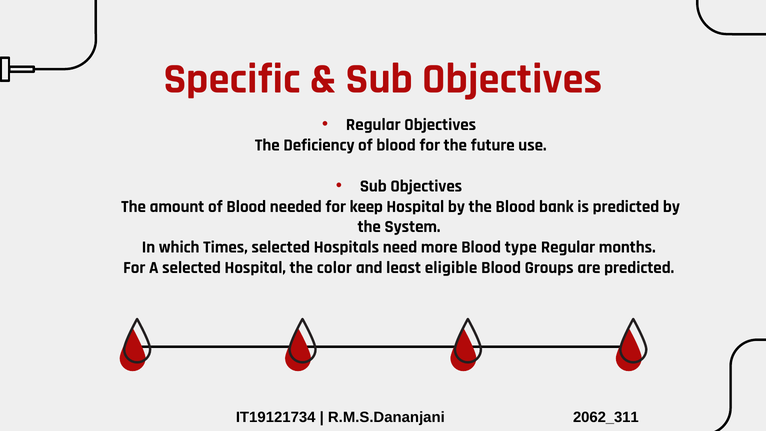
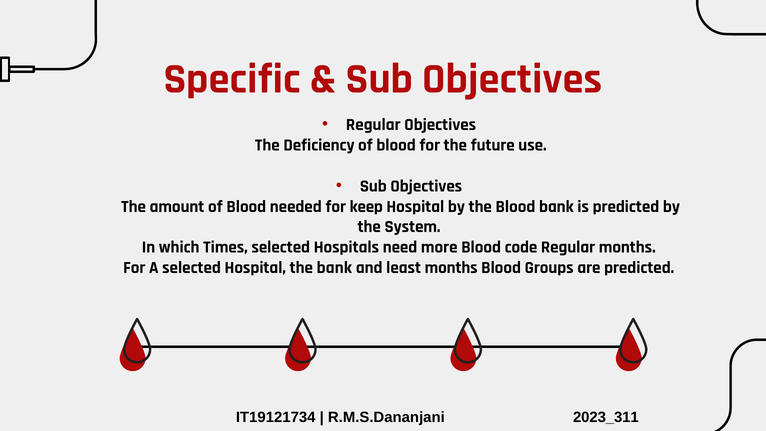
type: type -> code
the color: color -> bank
least eligible: eligible -> months
2062_311: 2062_311 -> 2023_311
